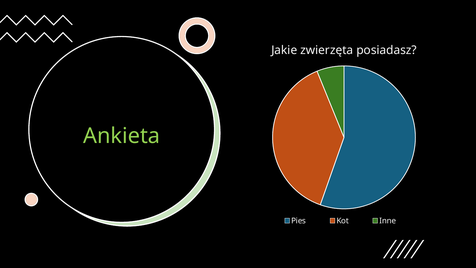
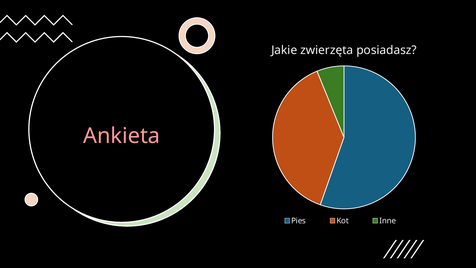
Ankieta colour: light green -> pink
